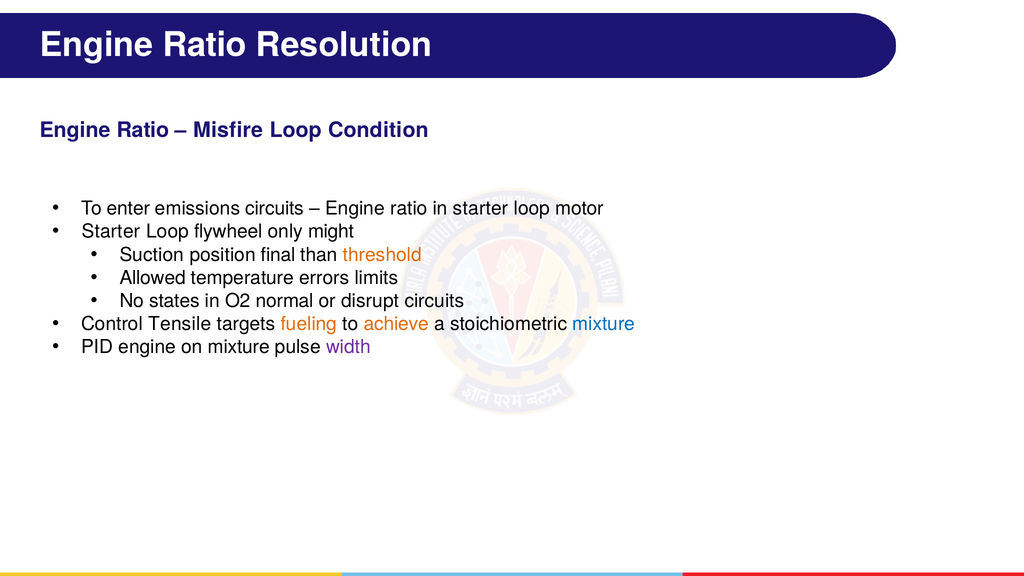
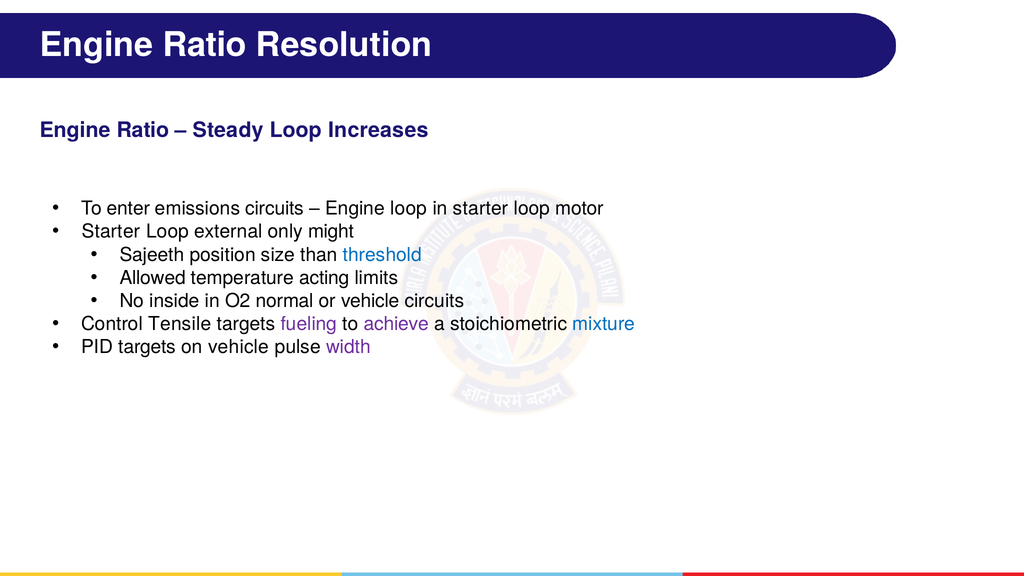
Misfire: Misfire -> Steady
Condition: Condition -> Increases
ratio at (409, 209): ratio -> loop
flywheel: flywheel -> external
Suction: Suction -> Sajeeth
final: final -> size
threshold colour: orange -> blue
errors: errors -> acting
states: states -> inside
or disrupt: disrupt -> vehicle
fueling colour: orange -> purple
achieve colour: orange -> purple
PID engine: engine -> targets
on mixture: mixture -> vehicle
